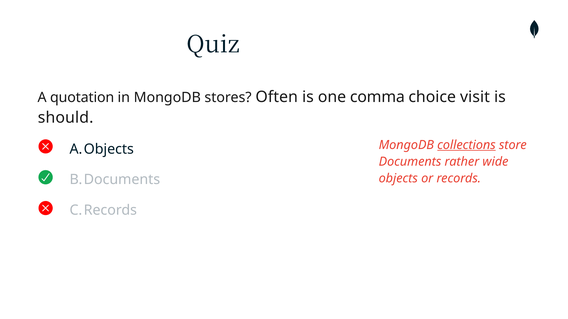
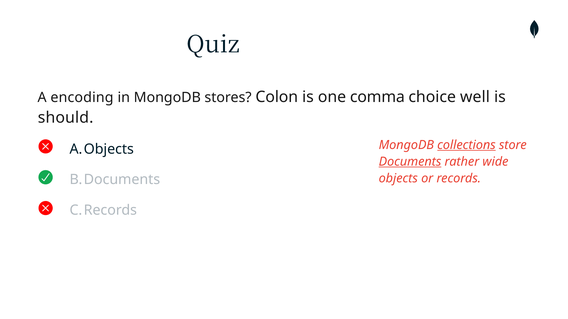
quotation: quotation -> encoding
Often: Often -> Colon
visit: visit -> well
Documents underline: none -> present
